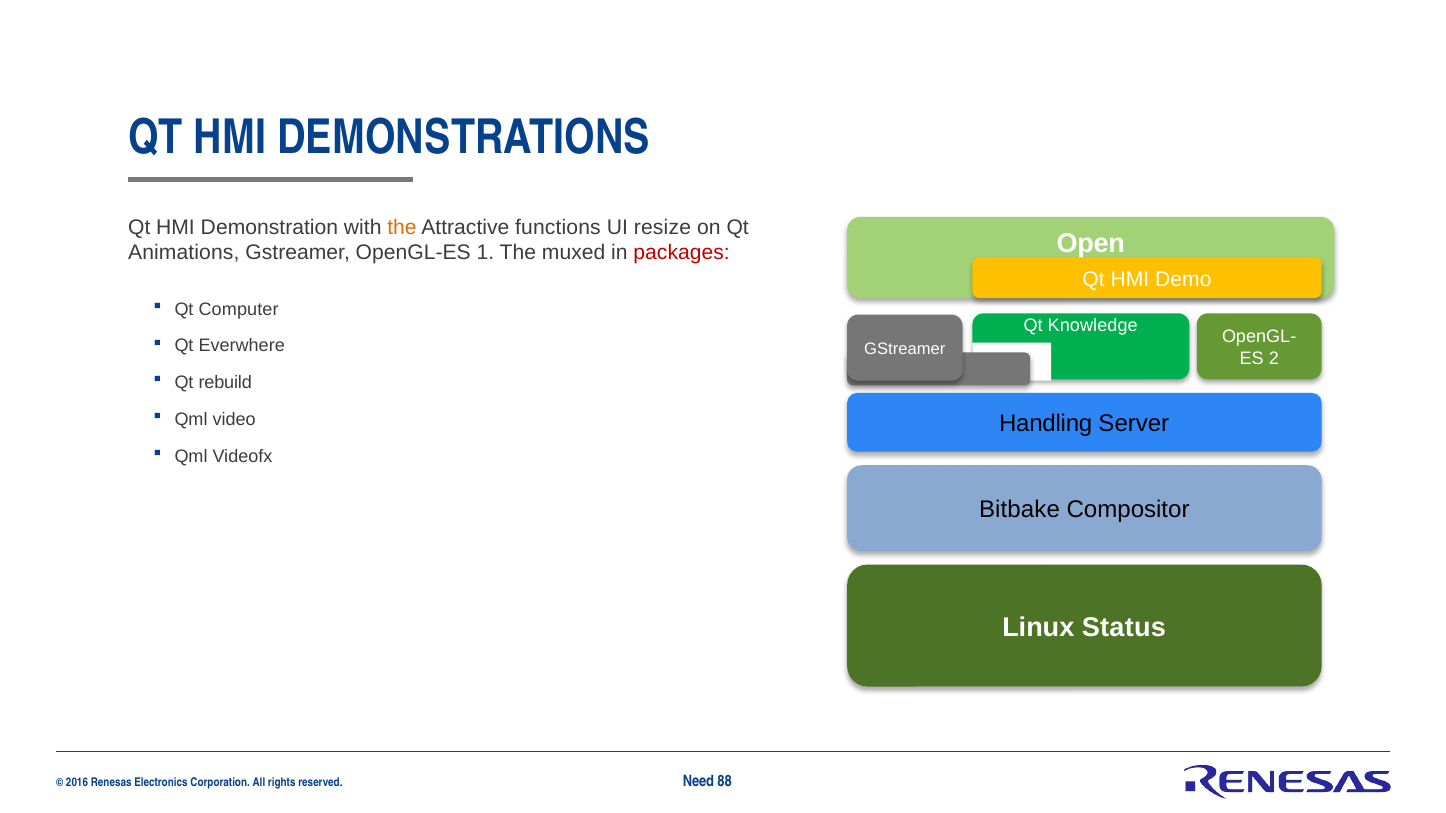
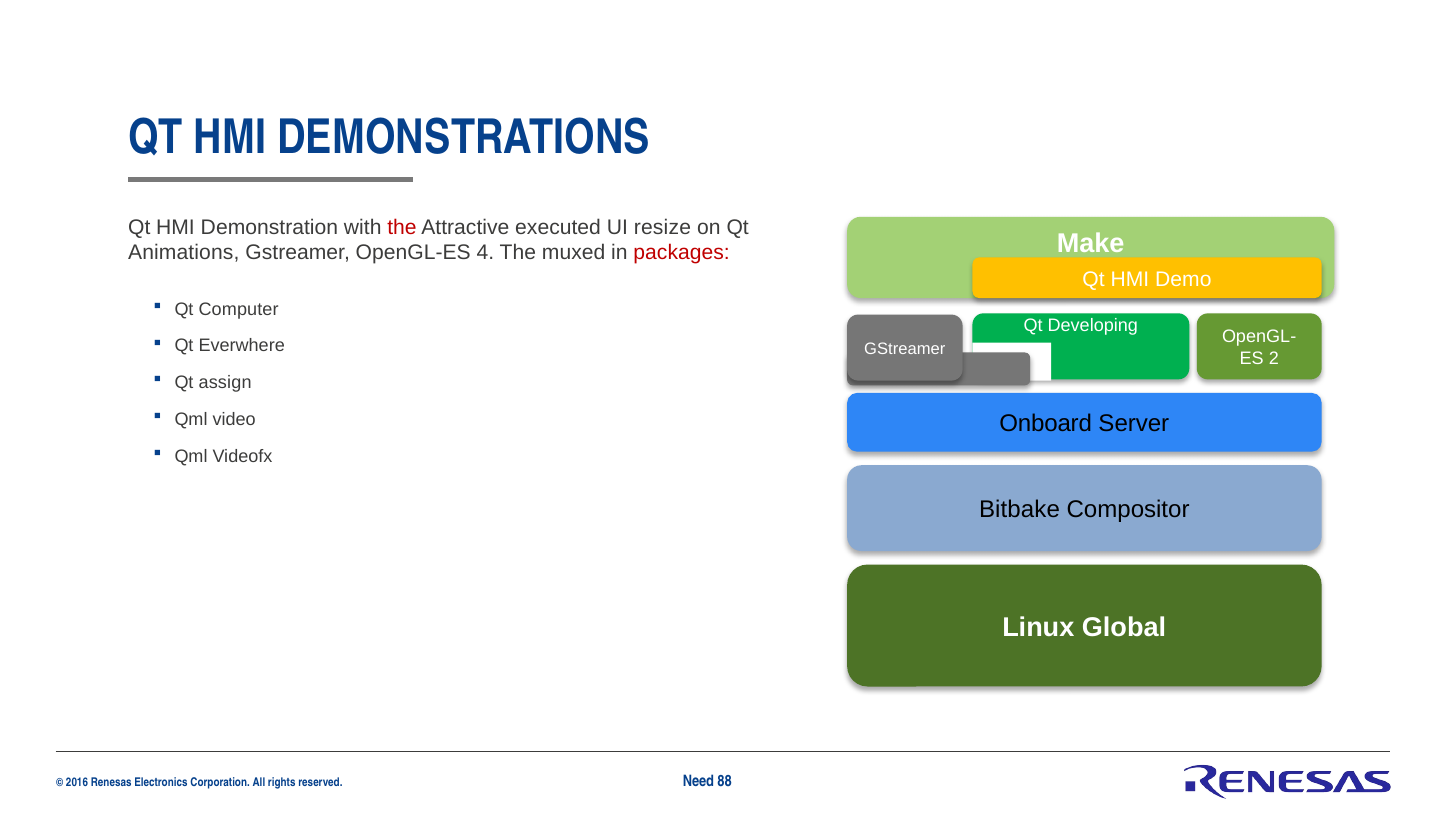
the at (402, 228) colour: orange -> red
functions: functions -> executed
Open: Open -> Make
1: 1 -> 4
Knowledge: Knowledge -> Developing
rebuild: rebuild -> assign
Handling: Handling -> Onboard
Status: Status -> Global
